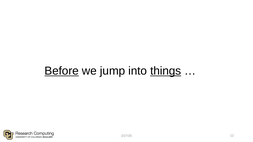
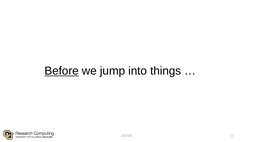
things underline: present -> none
